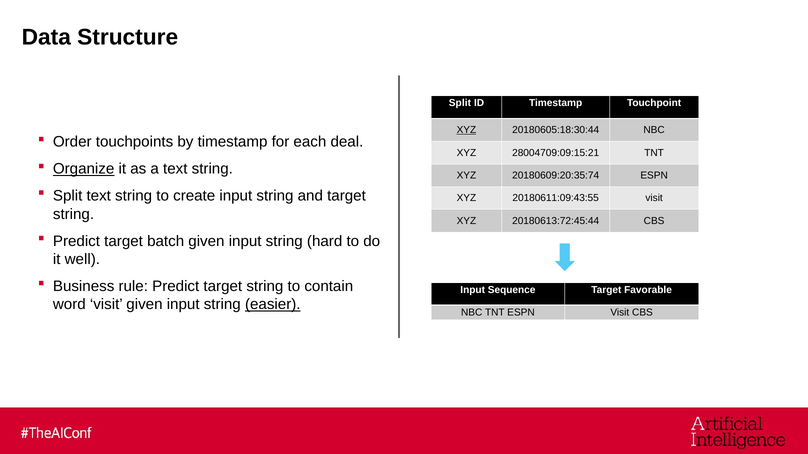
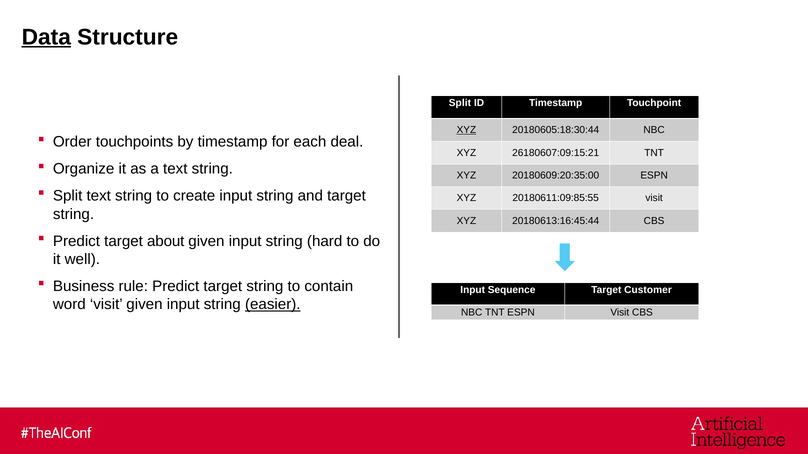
Data underline: none -> present
28004709:09:15:21: 28004709:09:15:21 -> 26180607:09:15:21
Organize underline: present -> none
20180609:20:35:74: 20180609:20:35:74 -> 20180609:20:35:00
20180611:09:43:55: 20180611:09:43:55 -> 20180611:09:85:55
20180613:72:45:44: 20180613:72:45:44 -> 20180613:16:45:44
batch: batch -> about
Favorable: Favorable -> Customer
